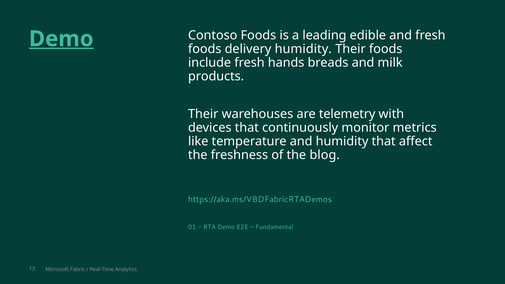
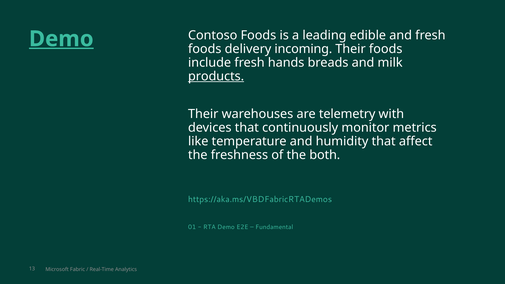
delivery humidity: humidity -> incoming
products underline: none -> present
blog: blog -> both
